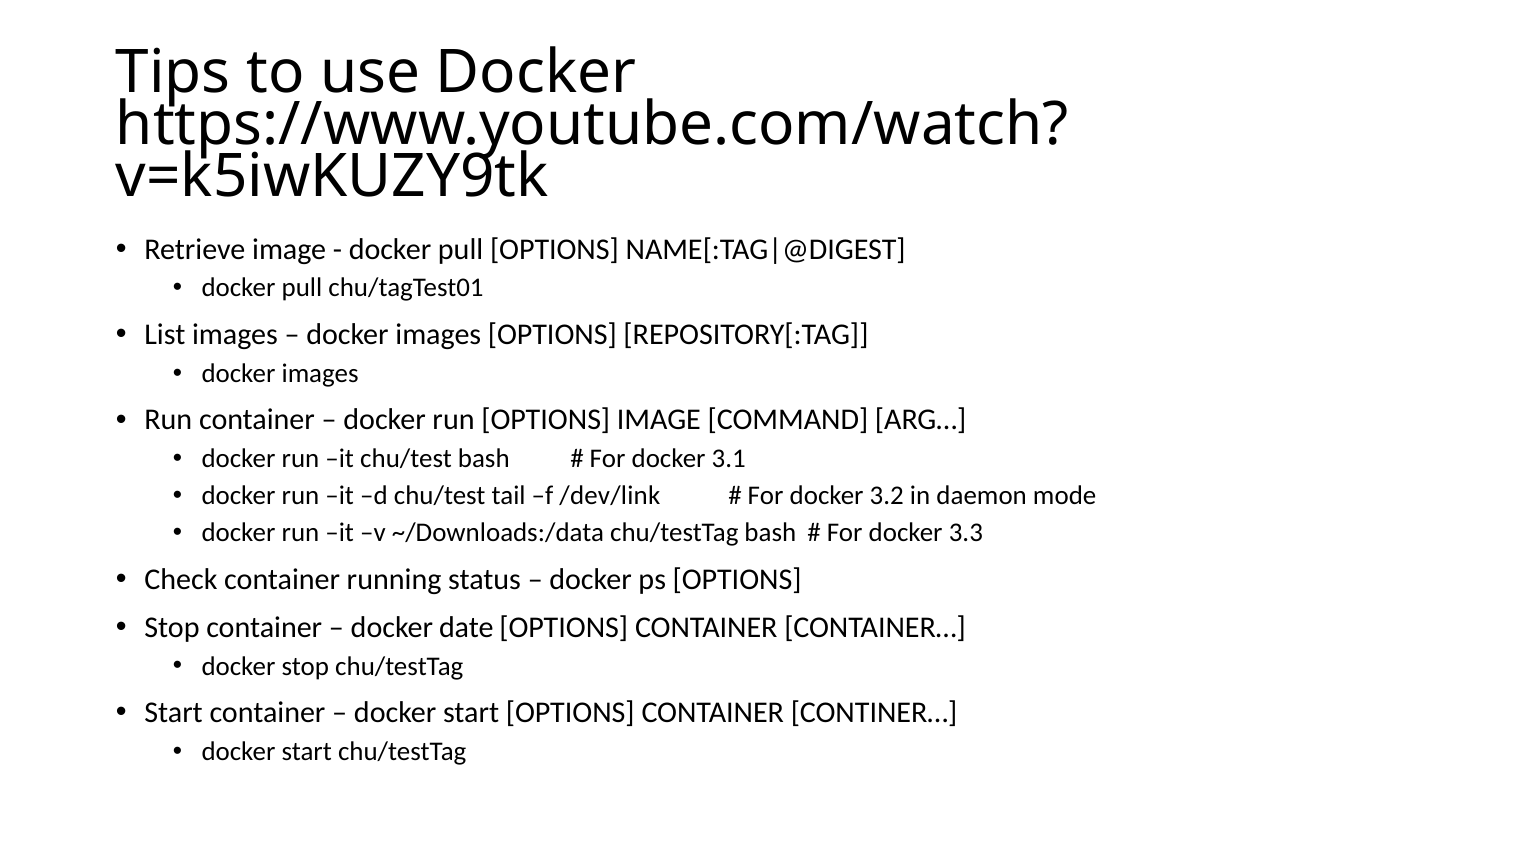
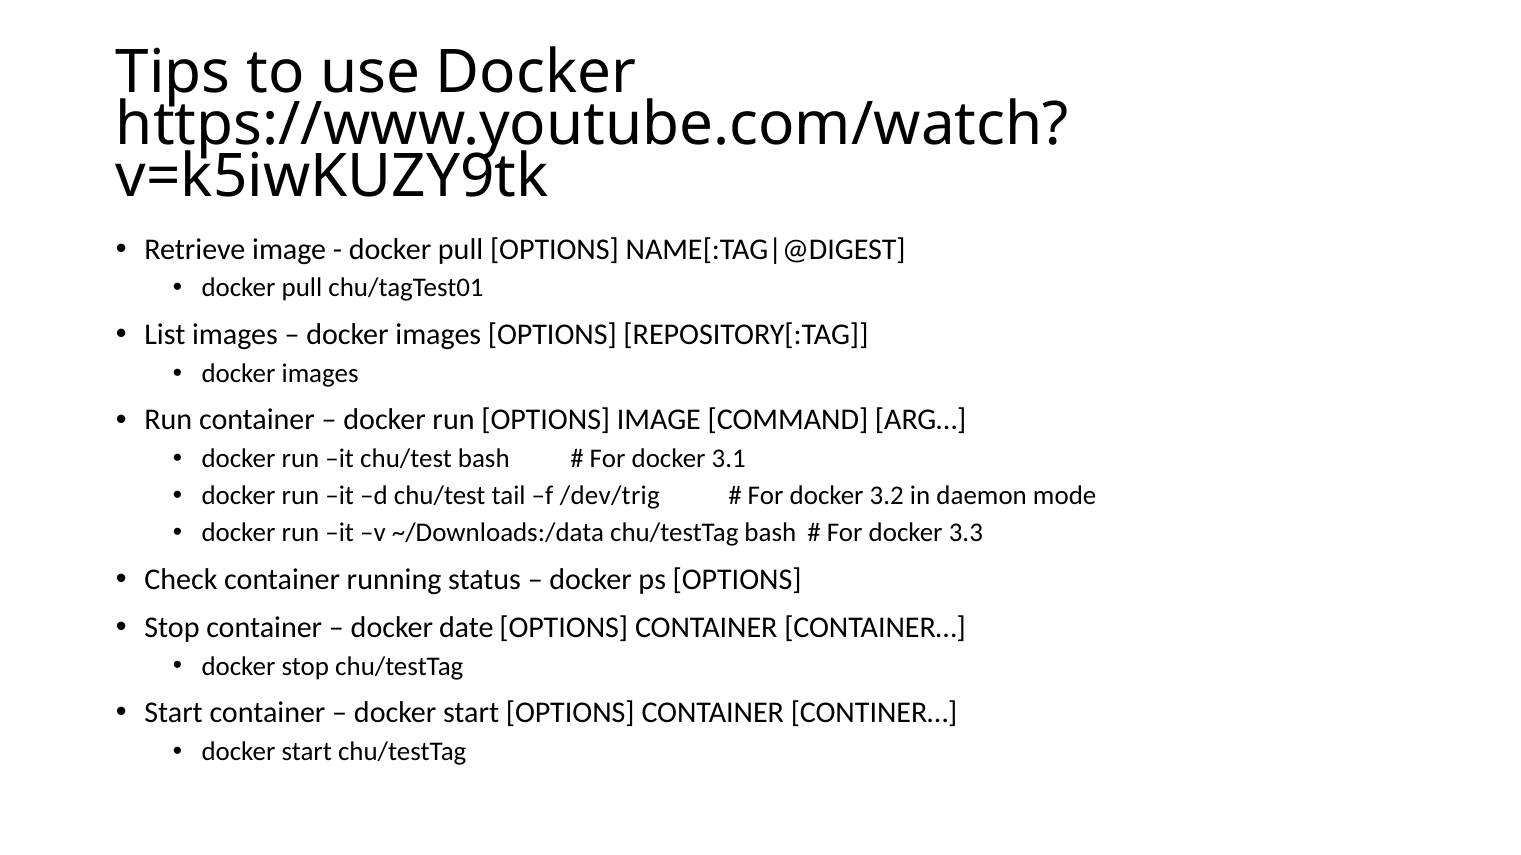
/dev/link: /dev/link -> /dev/trig
